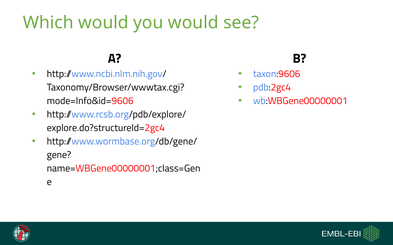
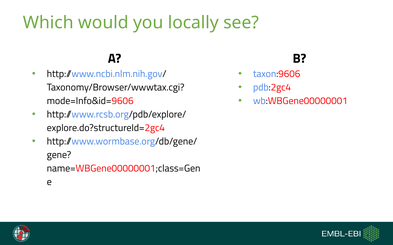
you would: would -> locally
